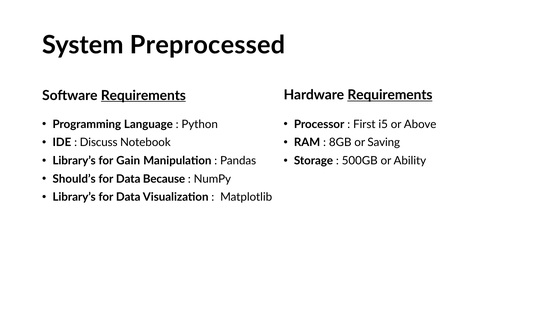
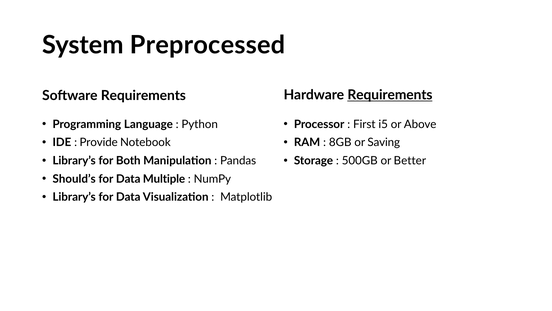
Requirements at (143, 95) underline: present -> none
Discuss: Discuss -> Provide
Gain: Gain -> Both
Ability: Ability -> Better
Because: Because -> Multiple
